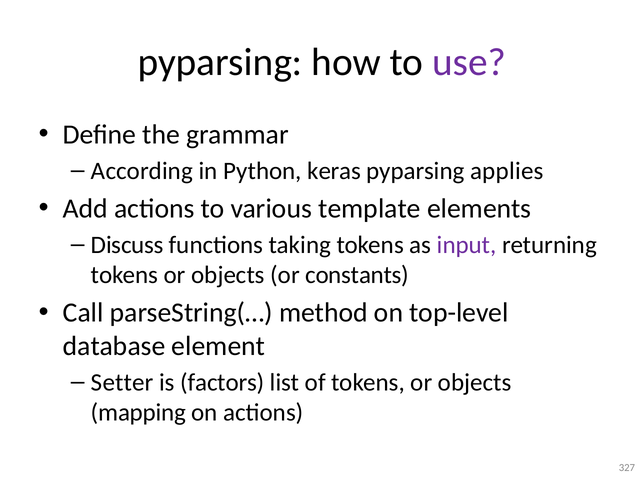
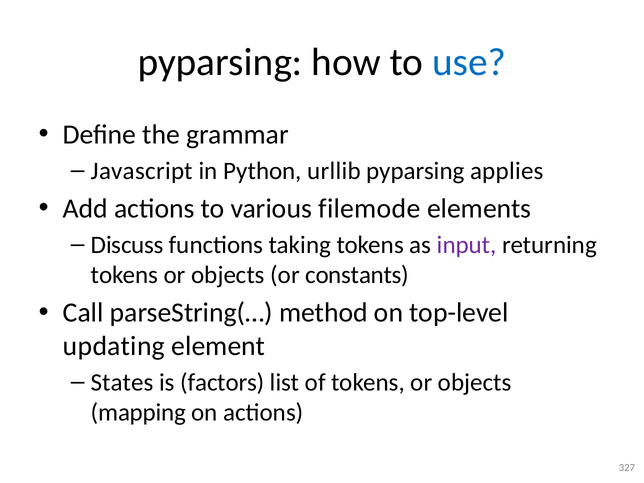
use colour: purple -> blue
According: According -> Javascript
keras: keras -> urllib
template: template -> filemode
database: database -> updating
Setter: Setter -> States
